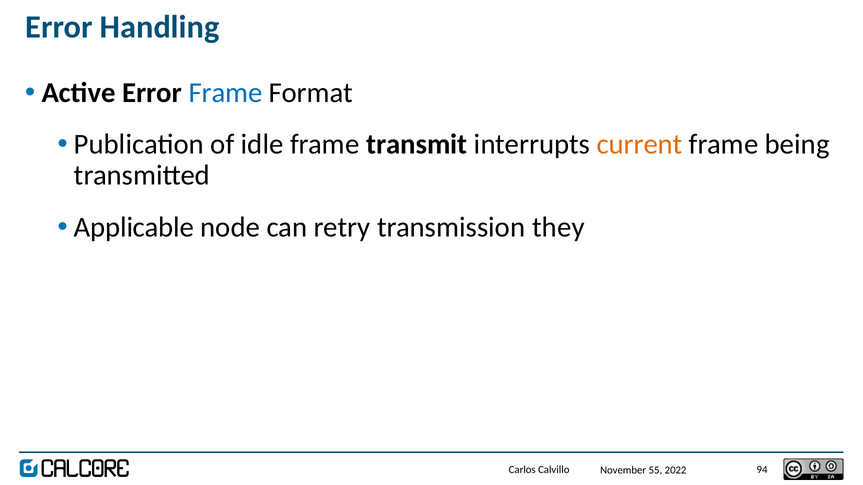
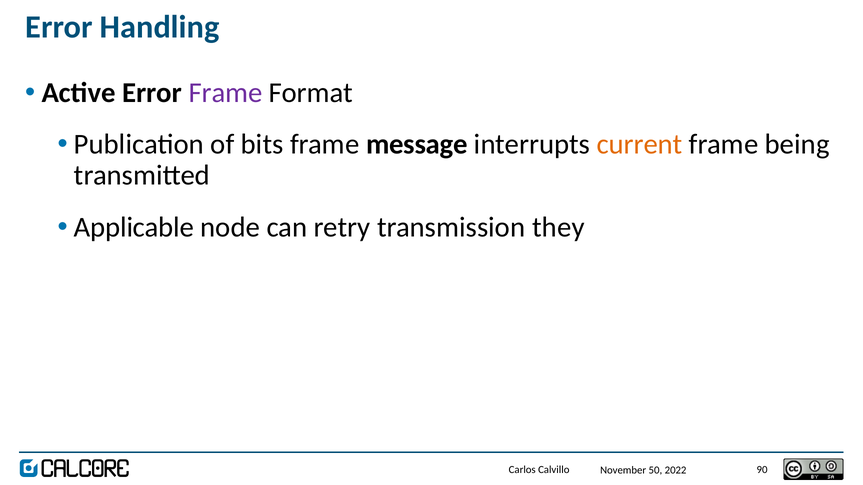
Frame at (226, 93) colour: blue -> purple
idle: idle -> bits
transmit: transmit -> message
94: 94 -> 90
55: 55 -> 50
